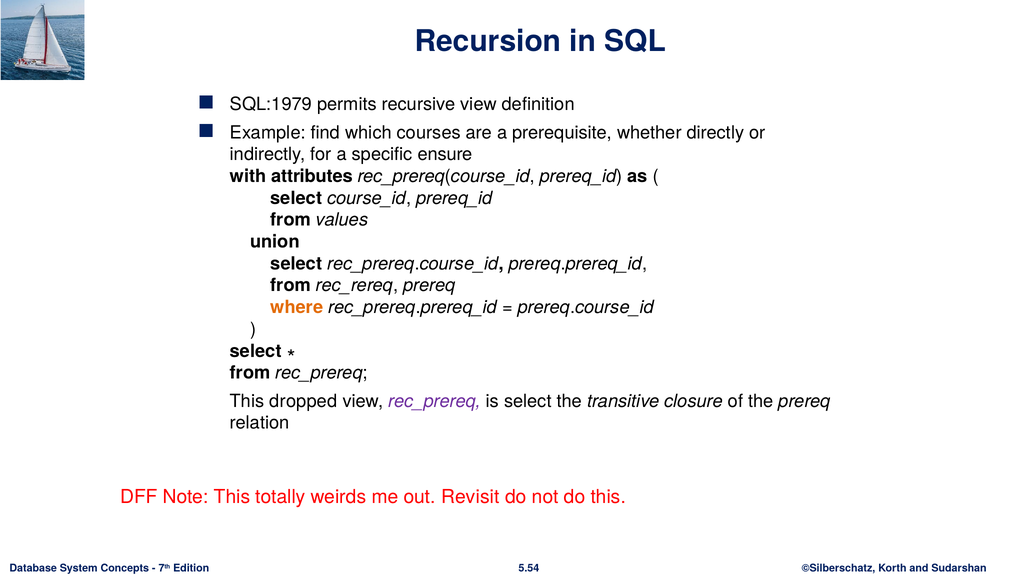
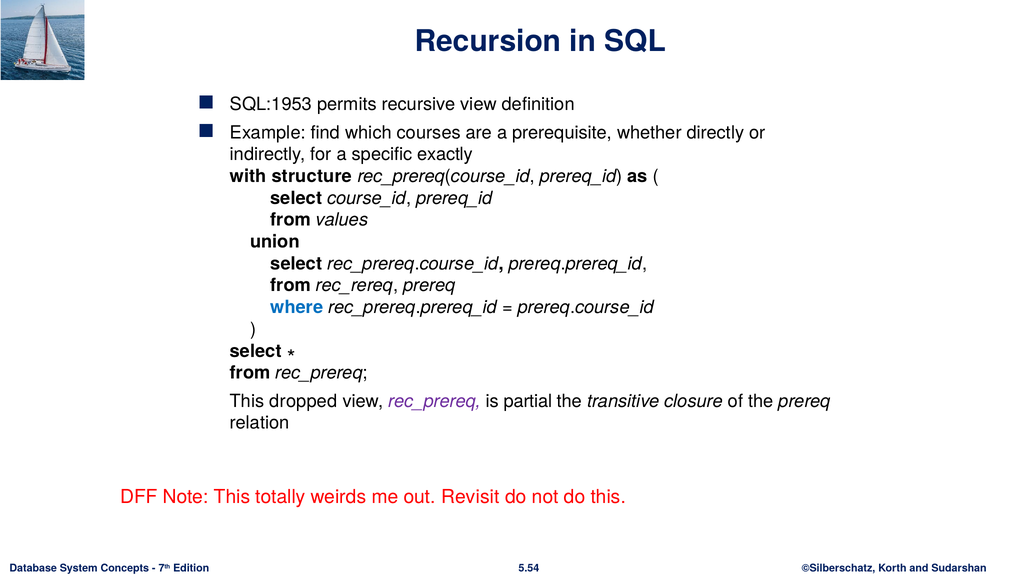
SQL:1979: SQL:1979 -> SQL:1953
ensure: ensure -> exactly
attributes: attributes -> structure
where colour: orange -> blue
is select: select -> partial
